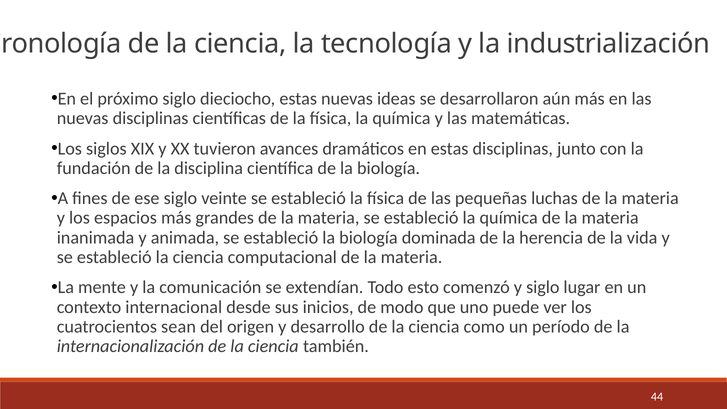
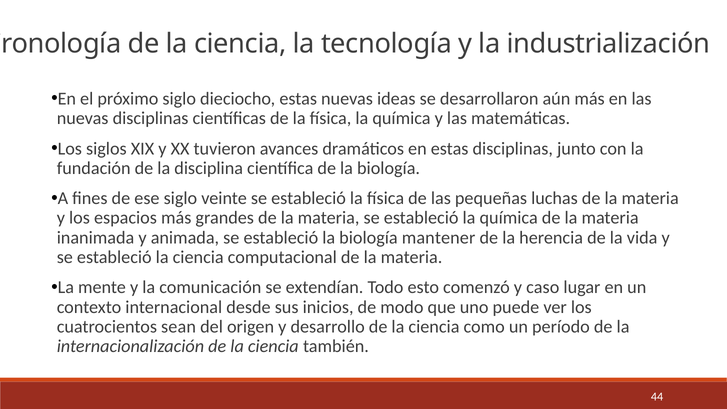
dominada: dominada -> mantener
y siglo: siglo -> caso
